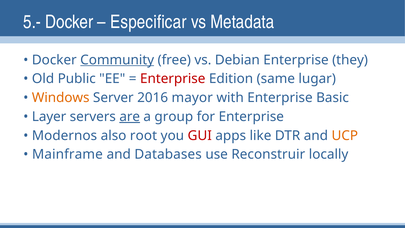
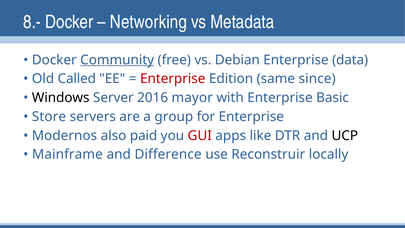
5.-: 5.- -> 8.-
Especificar: Especificar -> Networking
they: they -> data
Public: Public -> Called
lugar: lugar -> since
Windows colour: orange -> black
Layer: Layer -> Store
are underline: present -> none
root: root -> paid
UCP colour: orange -> black
Databases: Databases -> Difference
